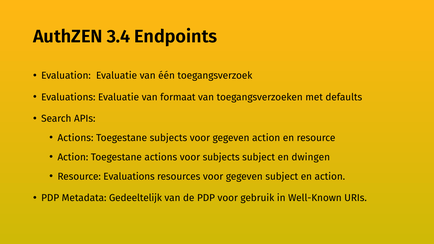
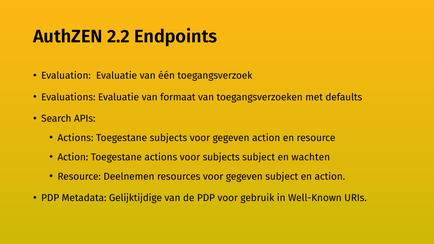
3.4: 3.4 -> 2.2
dwingen: dwingen -> wachten
Resource Evaluations: Evaluations -> Deelnemen
Gedeeltelijk: Gedeeltelijk -> Gelijktijdige
